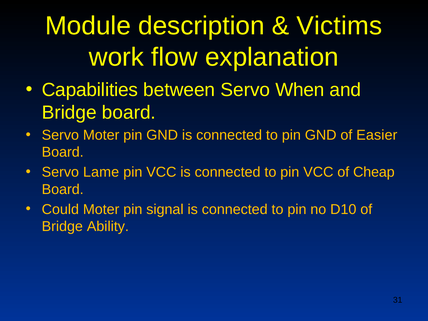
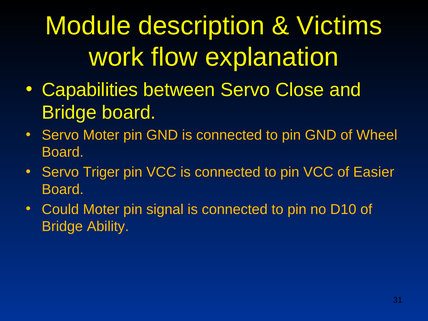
When: When -> Close
Easier: Easier -> Wheel
Lame: Lame -> Triger
Cheap: Cheap -> Easier
